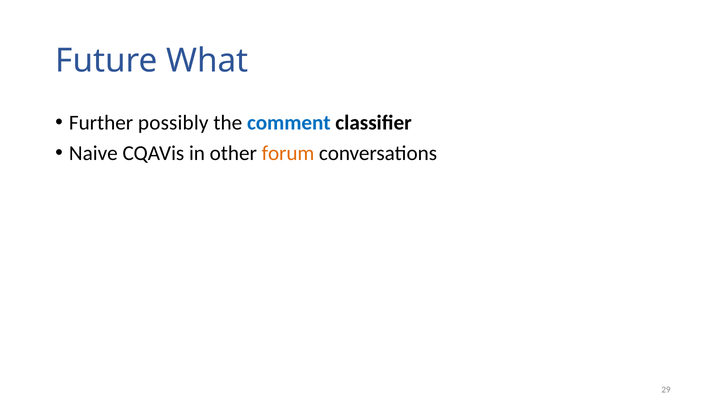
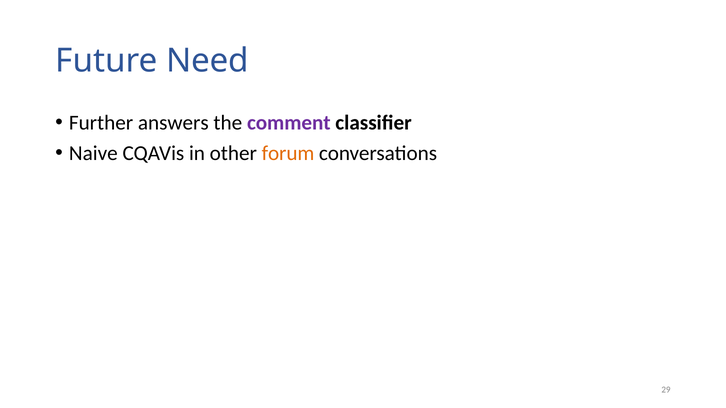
What: What -> Need
possibly: possibly -> answers
comment colour: blue -> purple
